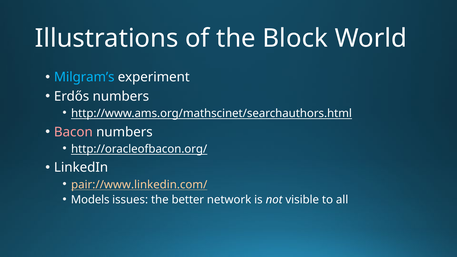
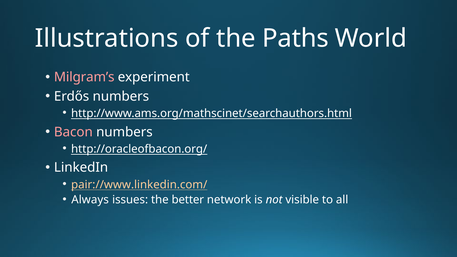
Block: Block -> Paths
Milgram’s colour: light blue -> pink
Models: Models -> Always
